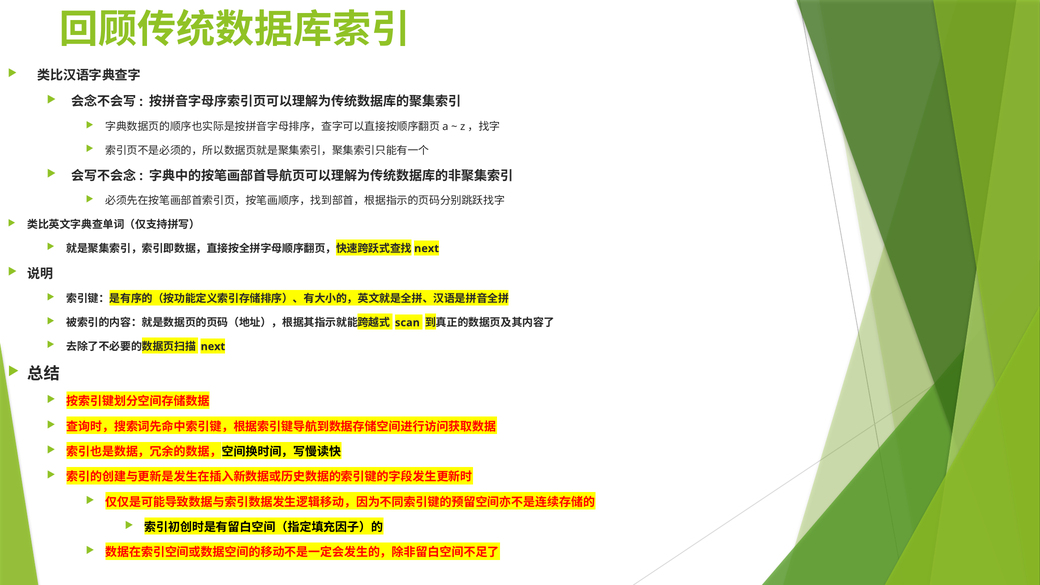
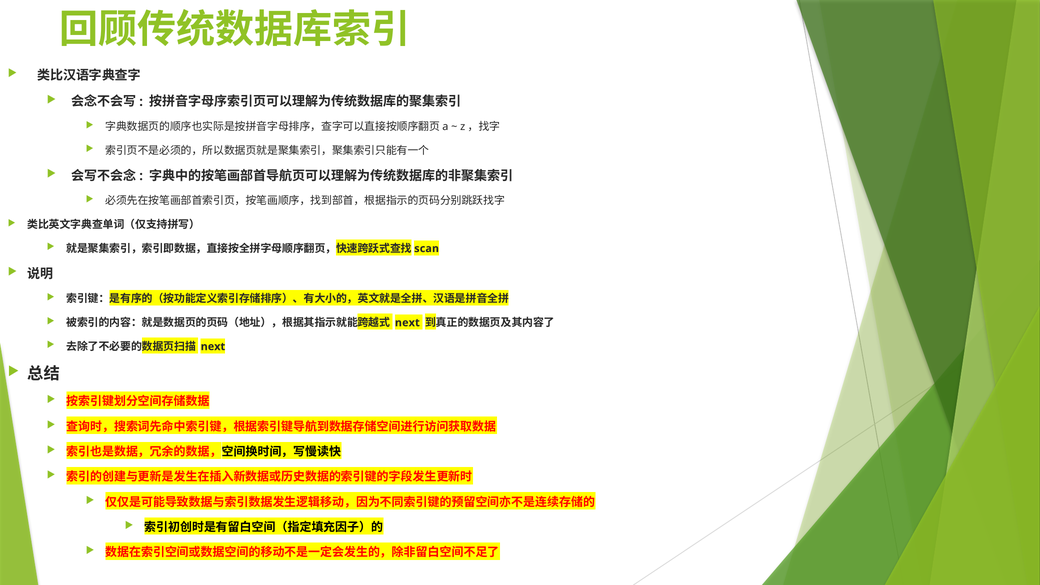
next at (427, 249): next -> scan
scan at (407, 323): scan -> next
